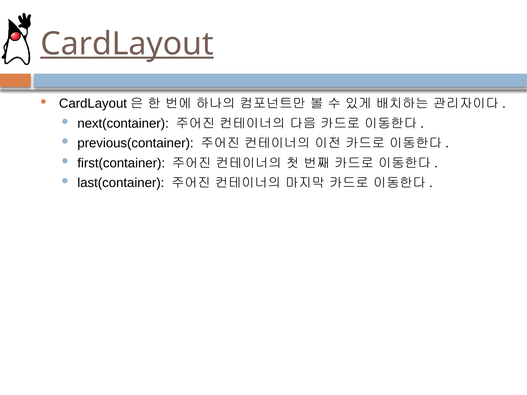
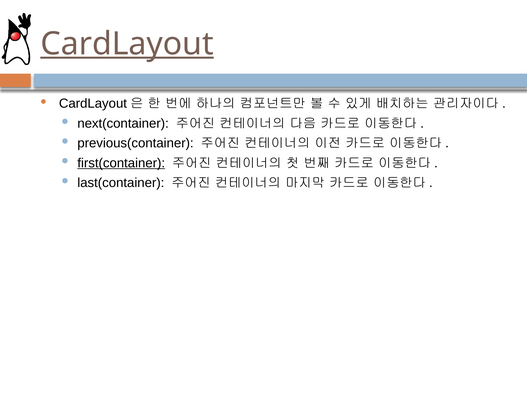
first(container underline: none -> present
